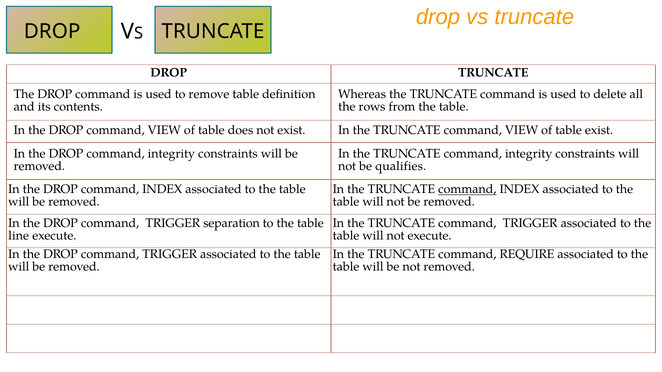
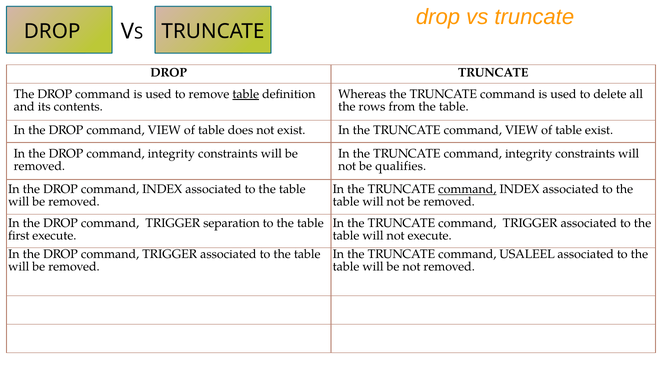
table at (246, 94) underline: none -> present
line: line -> first
REQUIRE: REQUIRE -> USALEEL
